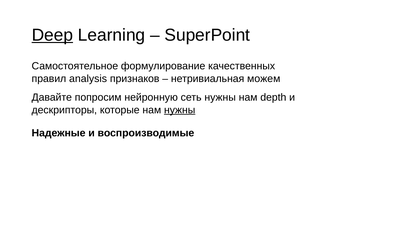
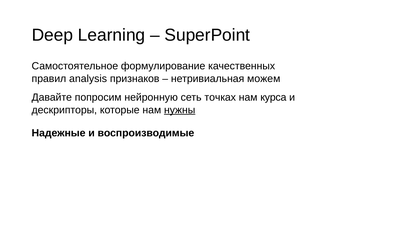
Deep underline: present -> none
сеть нужны: нужны -> точках
depth: depth -> курса
